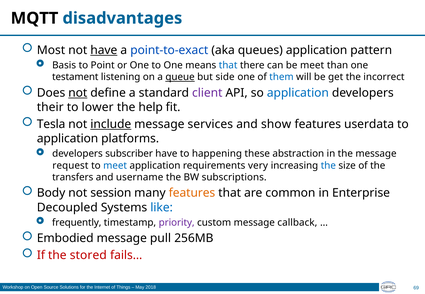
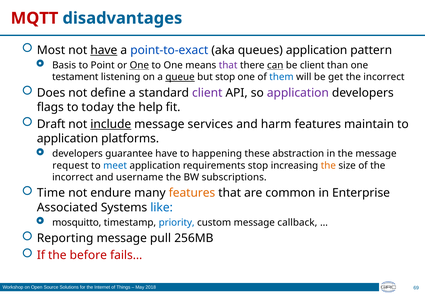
MQTT colour: black -> red
One at (139, 65) underline: none -> present
that at (228, 65) colour: blue -> purple
can underline: none -> present
be meet: meet -> client
but side: side -> stop
not at (78, 93) underline: present -> none
application at (298, 93) colour: blue -> purple
their: their -> flags
lower: lower -> today
Tesla: Tesla -> Draft
show: show -> harm
userdata: userdata -> maintain
subscriber: subscriber -> guarantee
requirements very: very -> stop
the at (328, 166) colour: blue -> orange
transfers at (73, 177): transfers -> incorrect
Body: Body -> Time
session: session -> endure
Decoupled: Decoupled -> Associated
frequently: frequently -> mosquitto
priority colour: purple -> blue
Embodied: Embodied -> Reporting
stored: stored -> before
